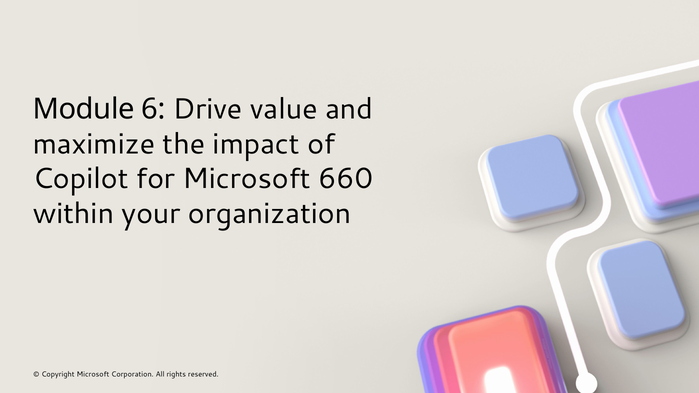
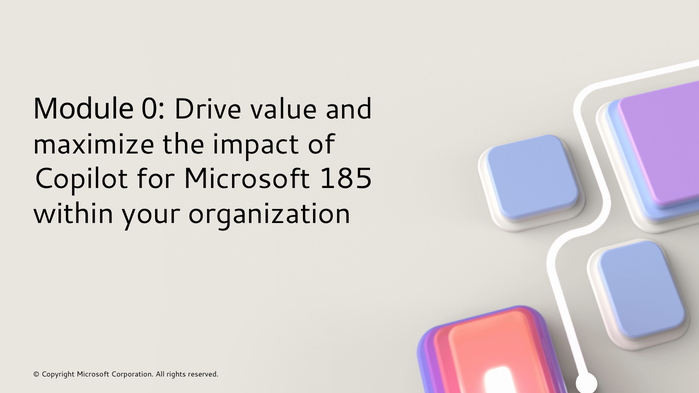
6: 6 -> 0
660: 660 -> 185
